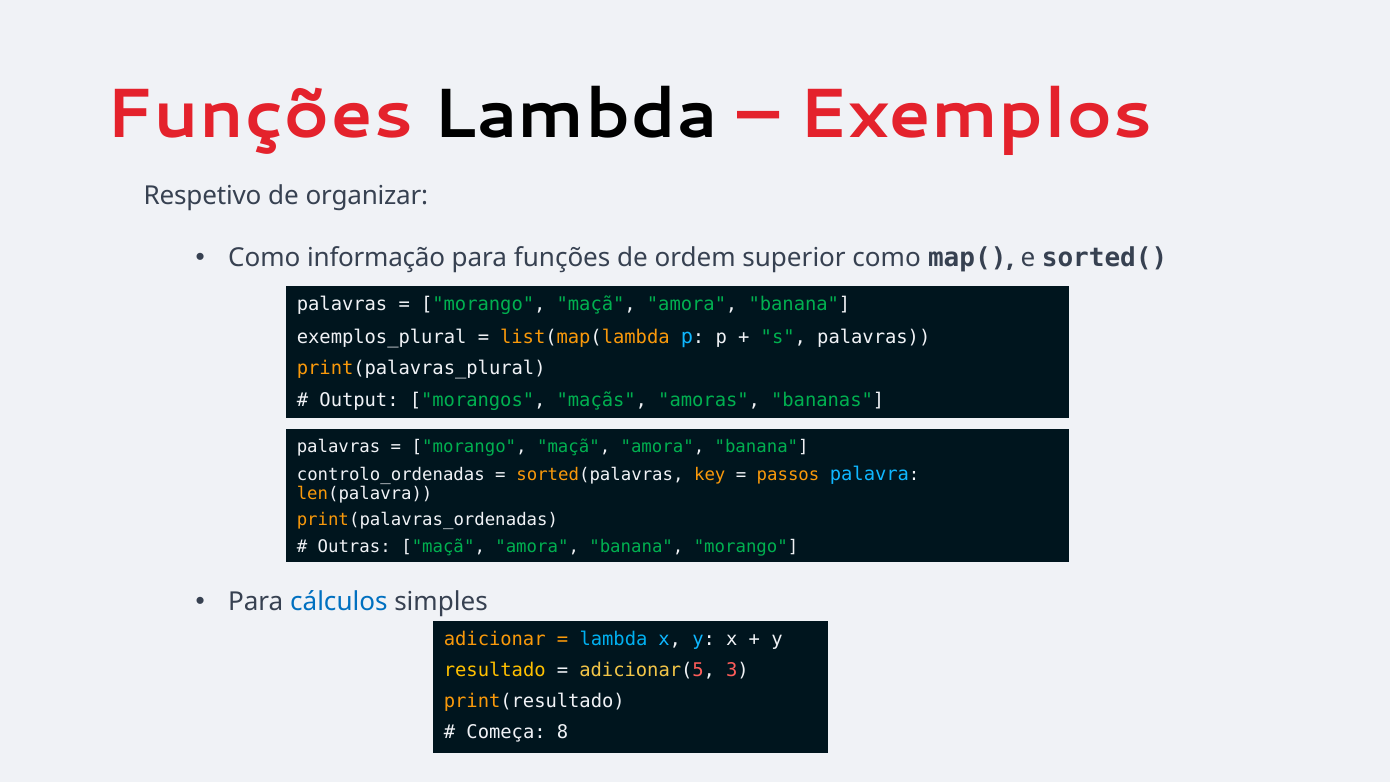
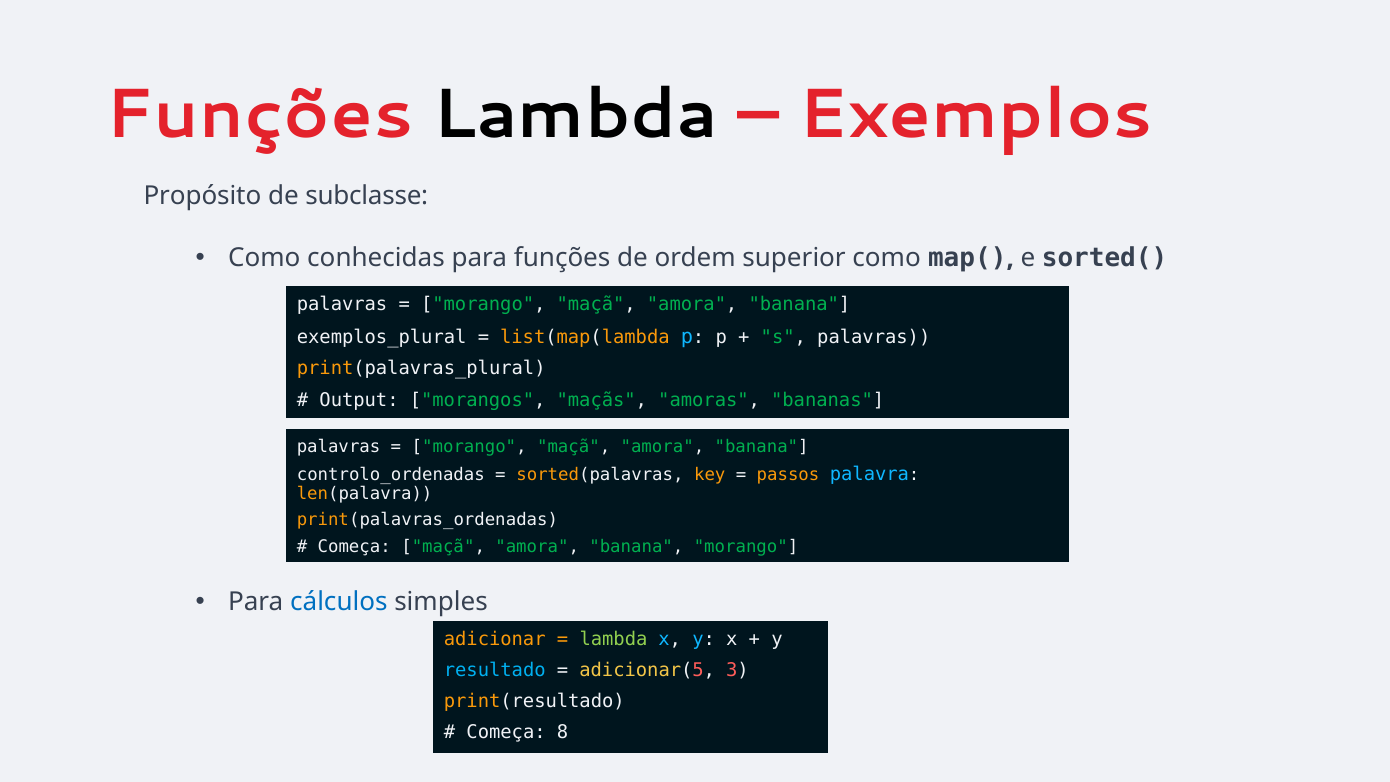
Respetivo: Respetivo -> Propósito
organizar: organizar -> subclasse
informação: informação -> conhecidas
Outras at (354, 547): Outras -> Começa
lambda at (614, 639) colour: light blue -> light green
resultado colour: yellow -> light blue
